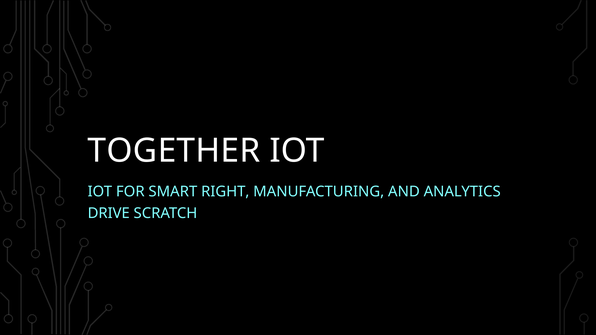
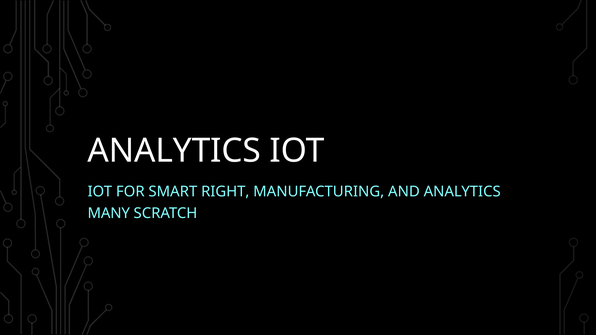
TOGETHER at (174, 151): TOGETHER -> ANALYTICS
DRIVE: DRIVE -> MANY
